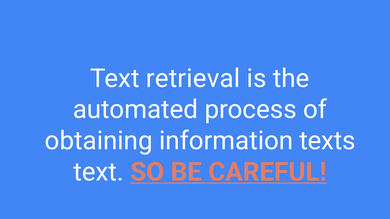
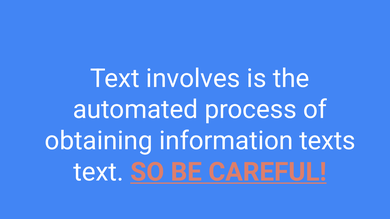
retrieval: retrieval -> involves
